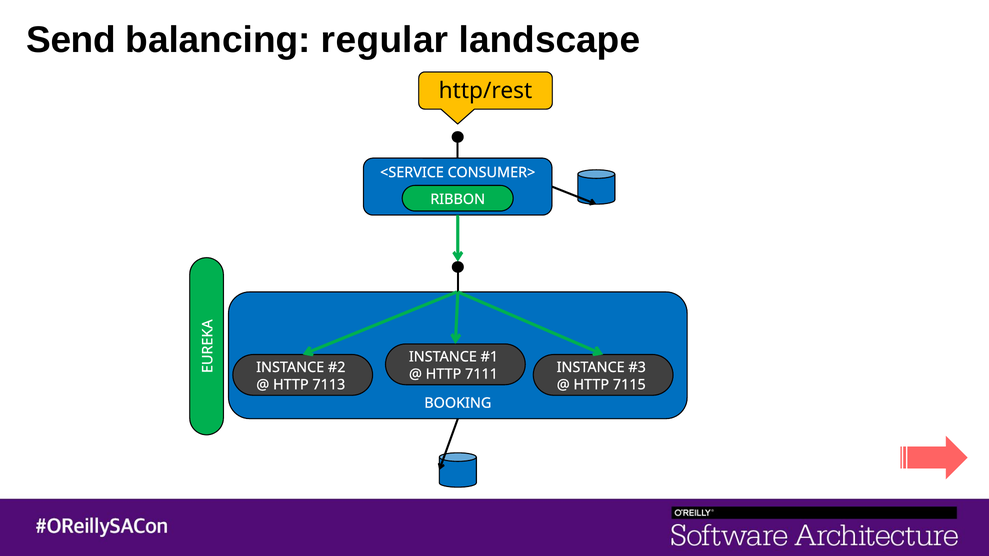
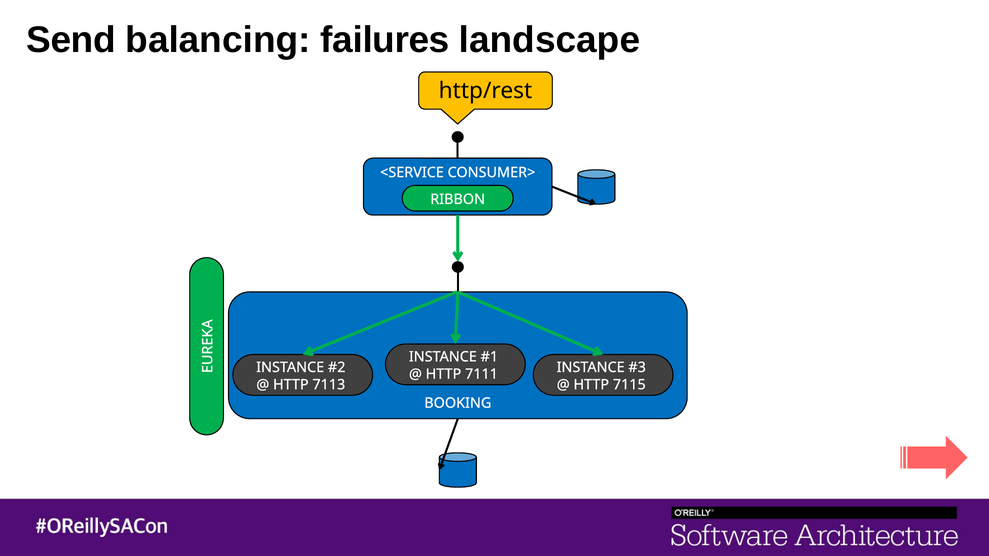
regular: regular -> failures
